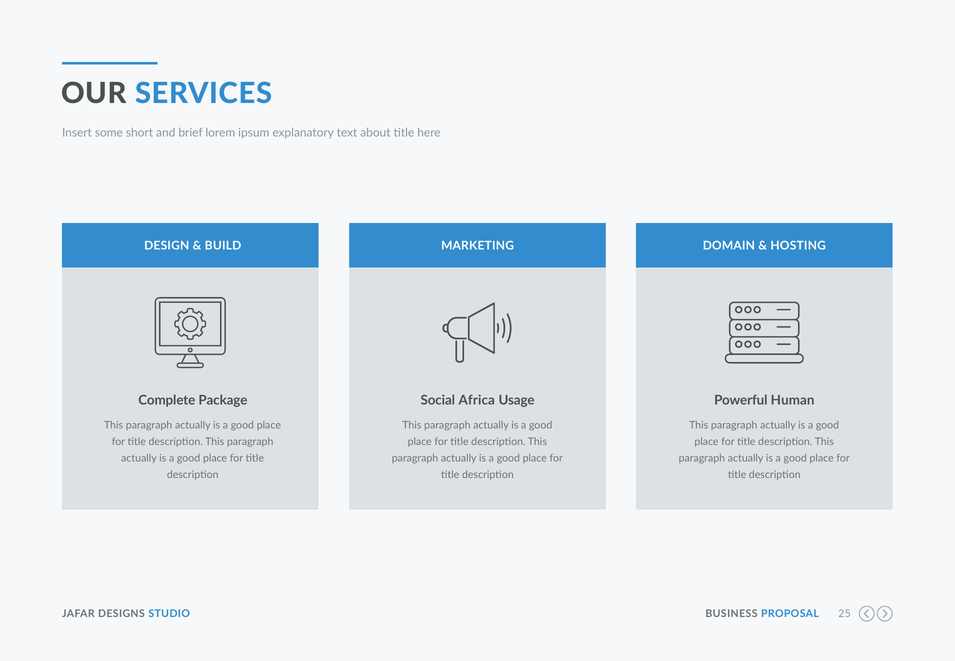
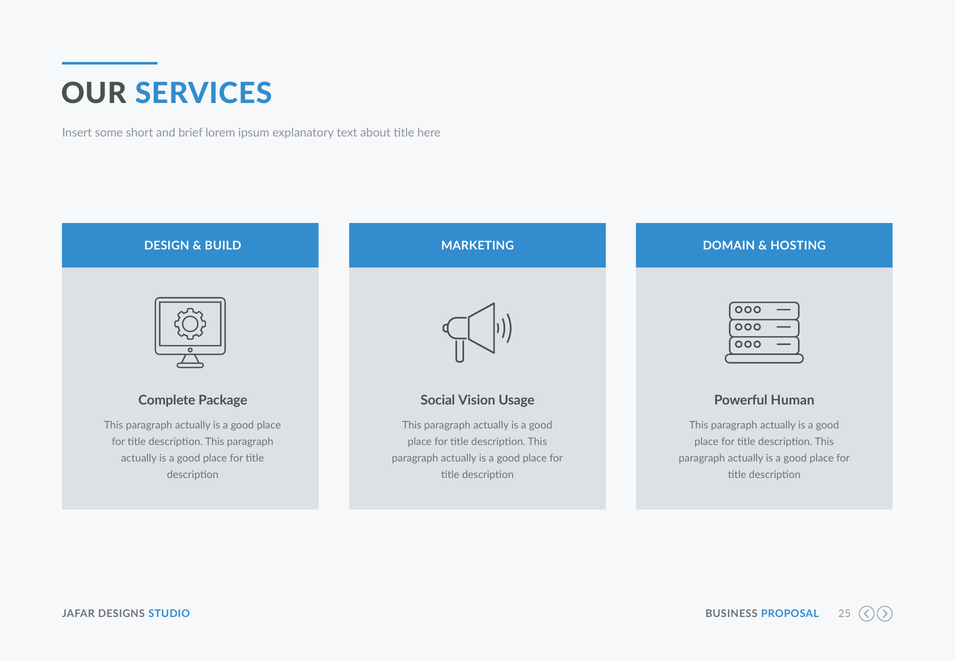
Africa: Africa -> Vision
